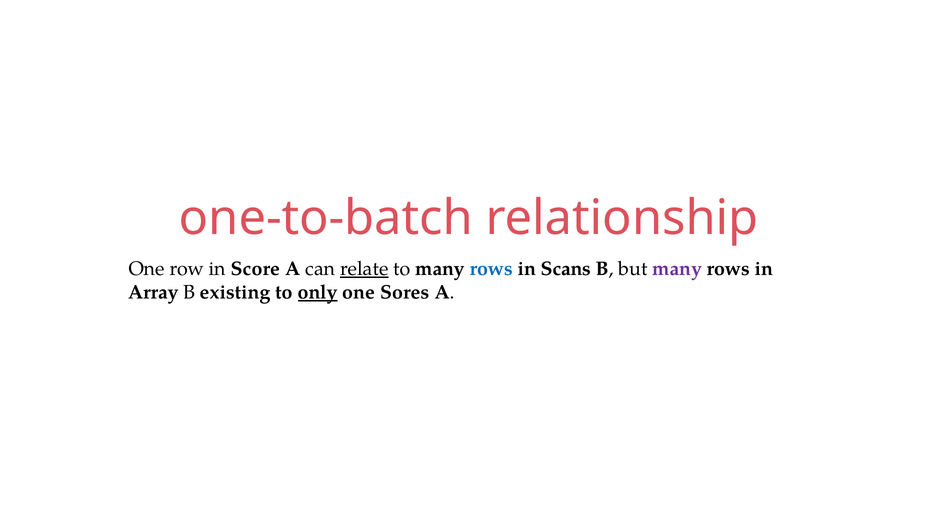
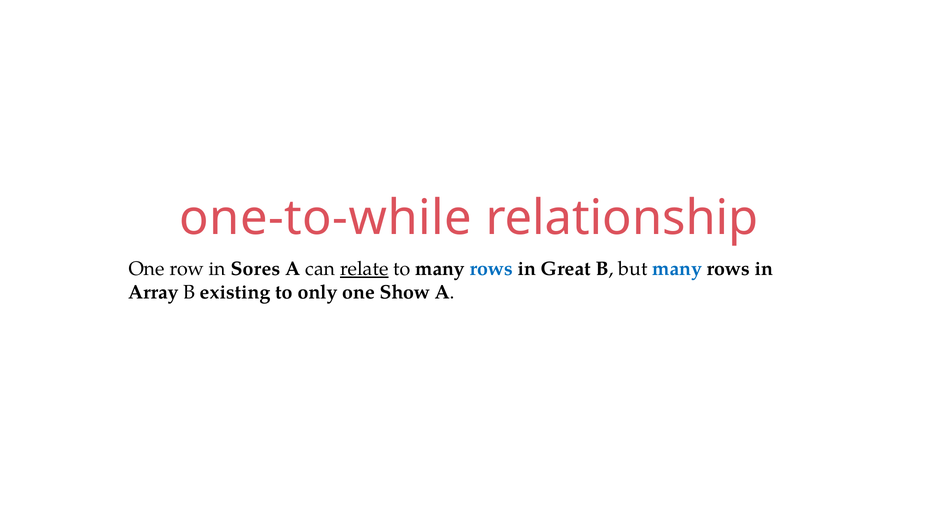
one-to-batch: one-to-batch -> one-to-while
Score: Score -> Sores
Scans: Scans -> Great
many at (677, 269) colour: purple -> blue
only underline: present -> none
Sores: Sores -> Show
